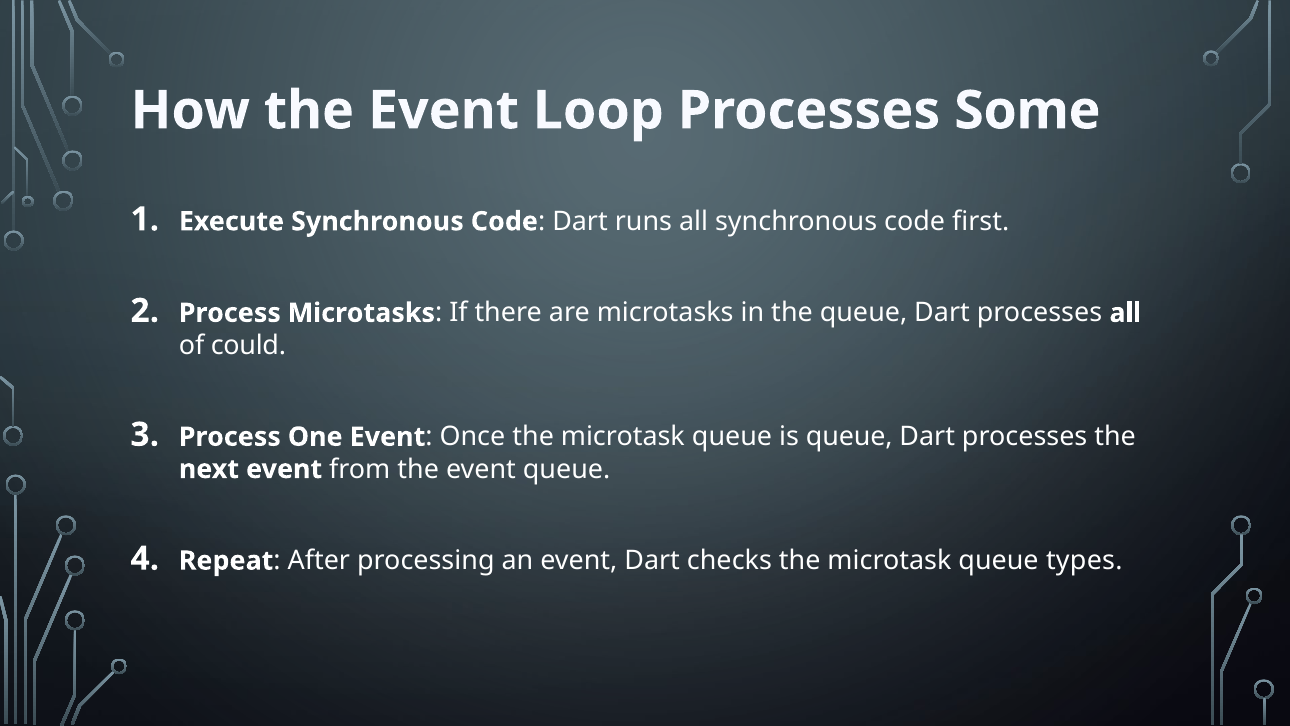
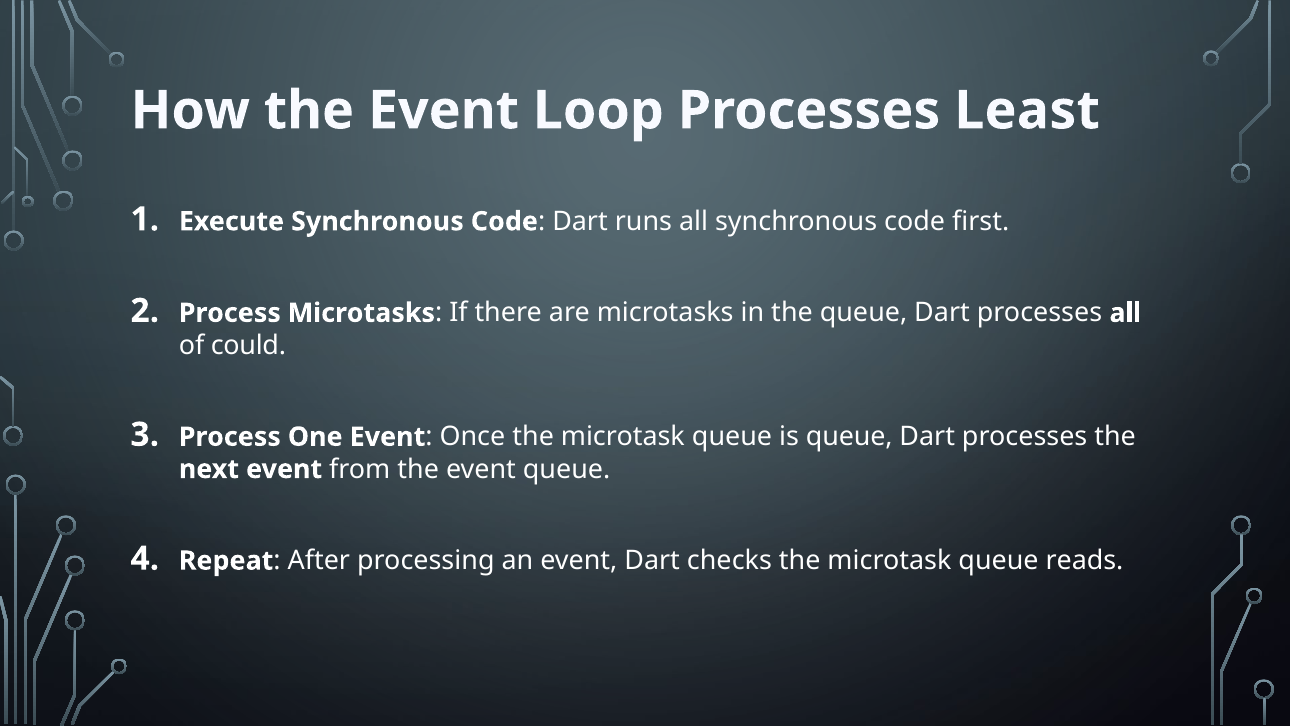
Some: Some -> Least
types: types -> reads
